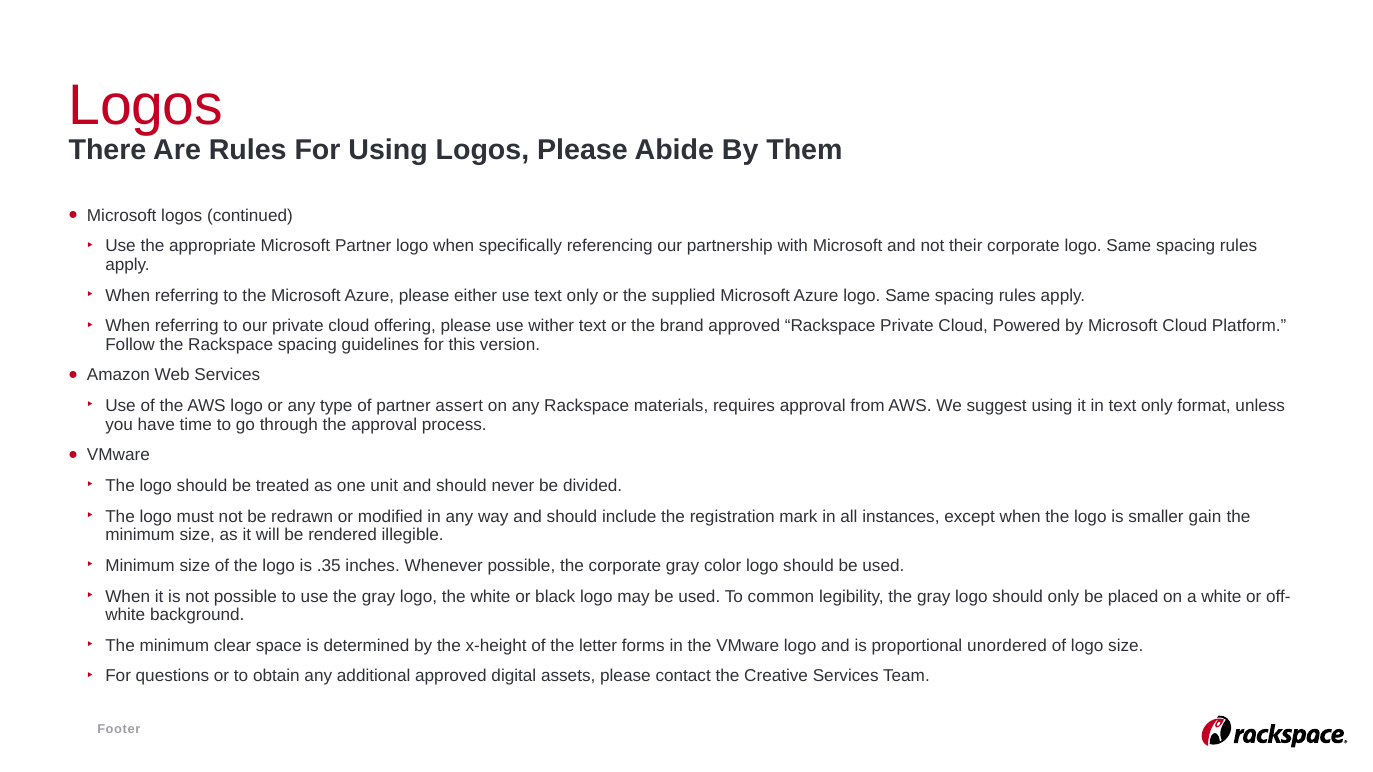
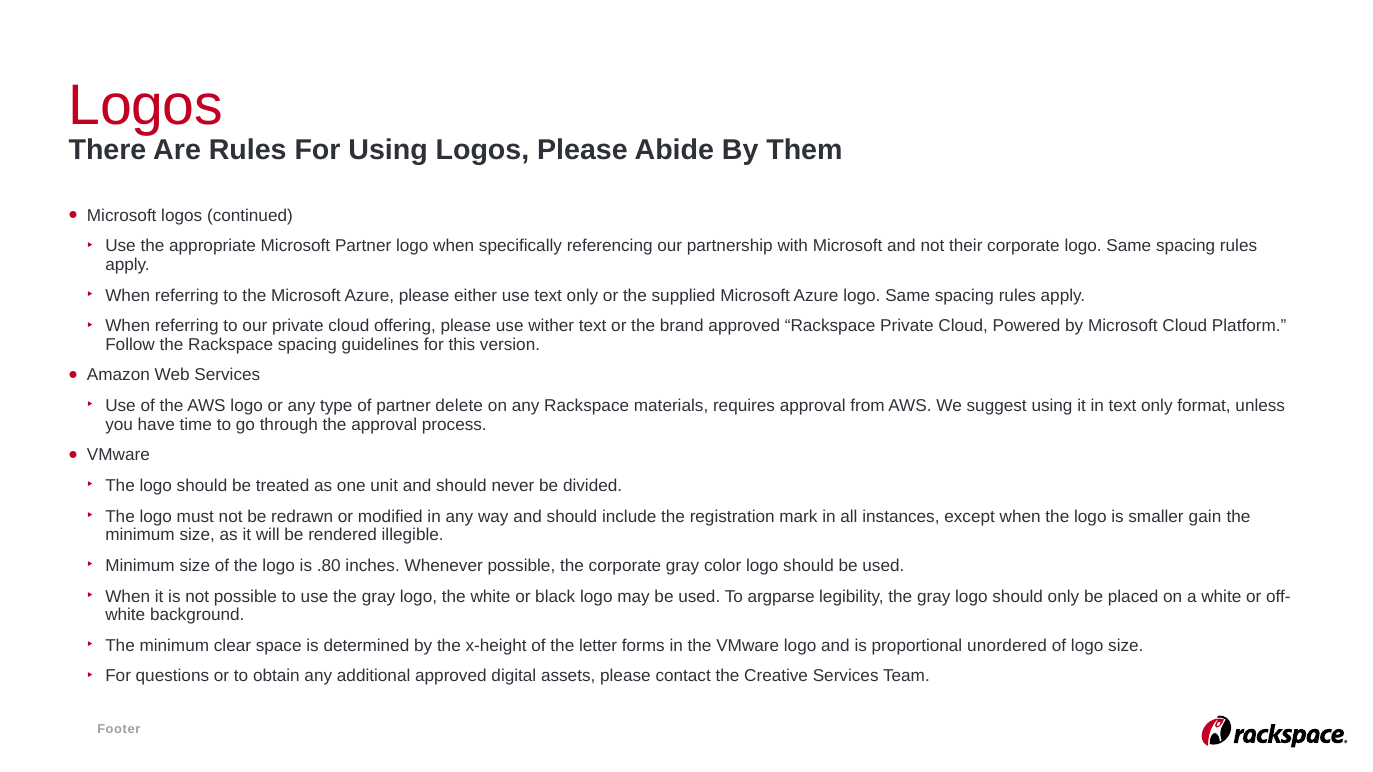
assert: assert -> delete
.35: .35 -> .80
common: common -> argparse
